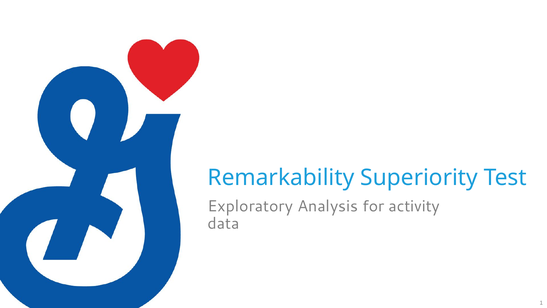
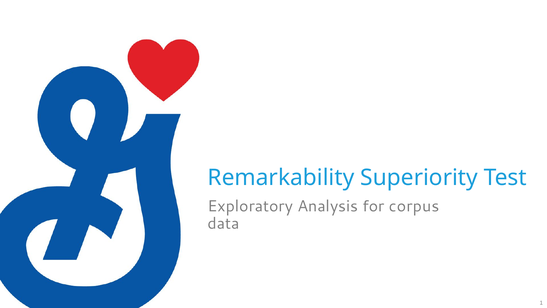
activity: activity -> corpus
